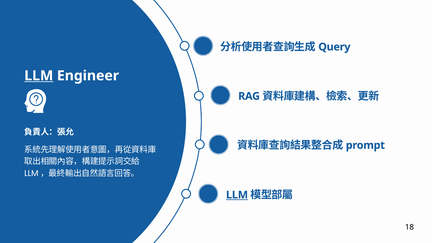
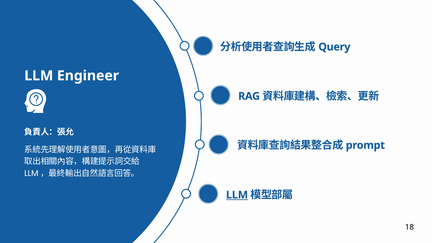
LLM at (39, 76) underline: present -> none
